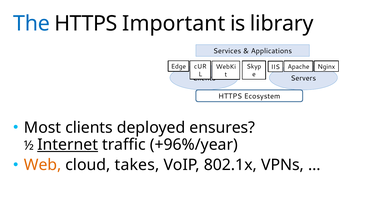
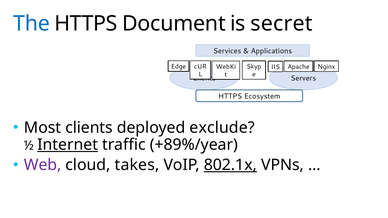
Important: Important -> Document
library: library -> secret
ensures: ensures -> exclude
+96%/year: +96%/year -> +89%/year
Web colour: orange -> purple
802.1x underline: none -> present
